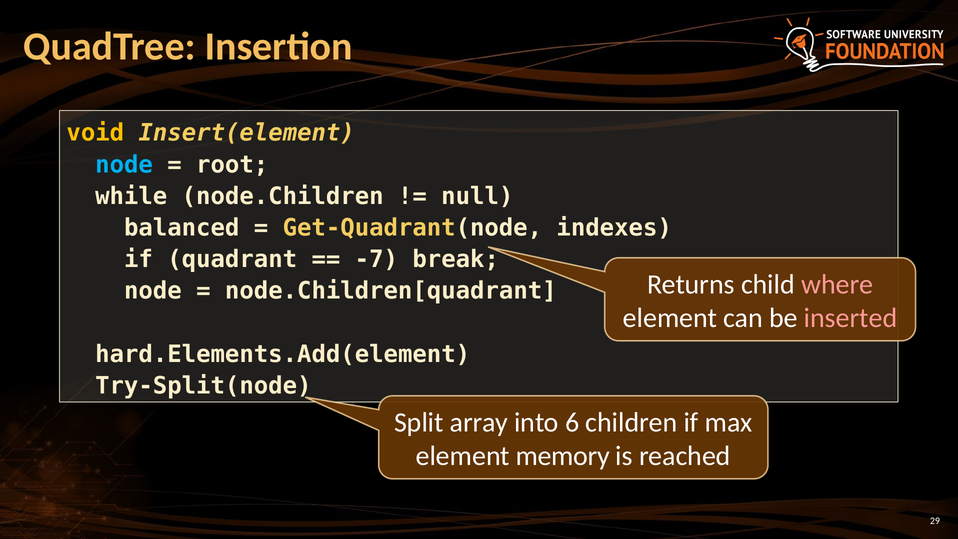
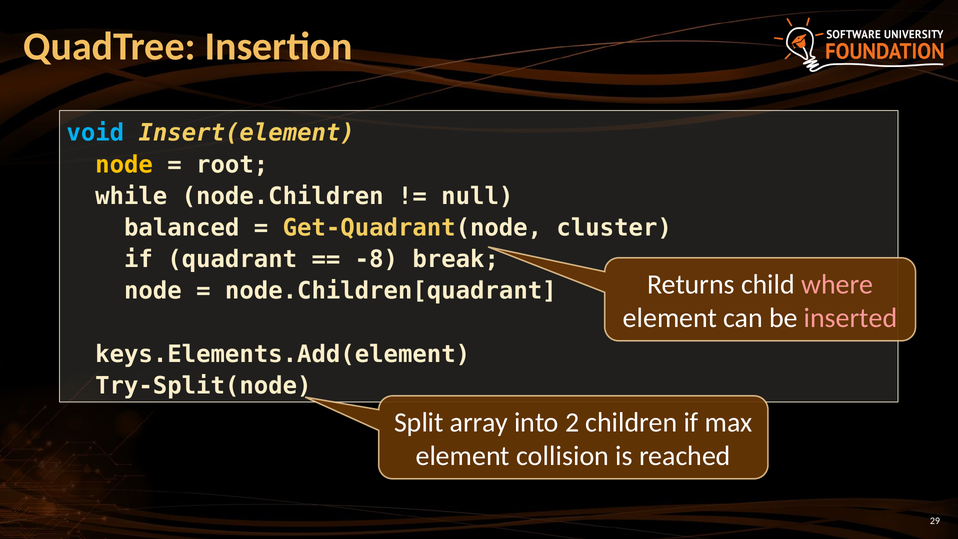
void colour: yellow -> light blue
node at (124, 165) colour: light blue -> yellow
indexes: indexes -> cluster
-7: -7 -> -8
hard.Elements.Add(element: hard.Elements.Add(element -> keys.Elements.Add(element
6: 6 -> 2
memory: memory -> collision
